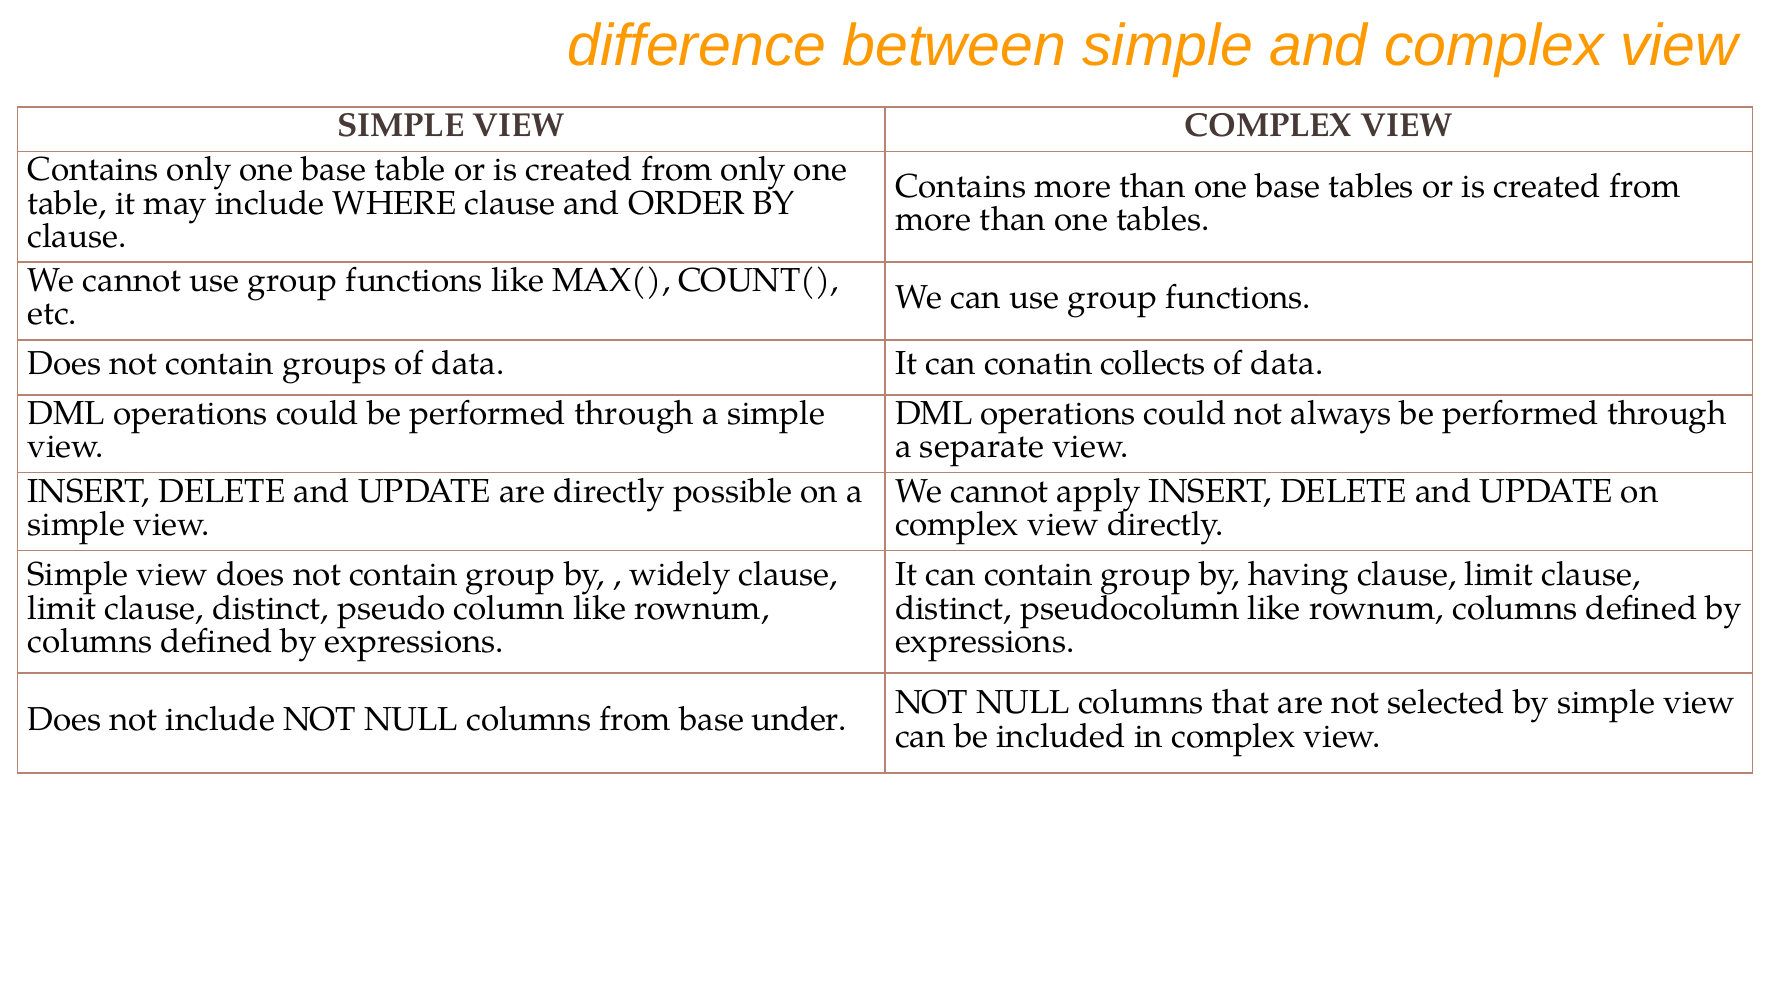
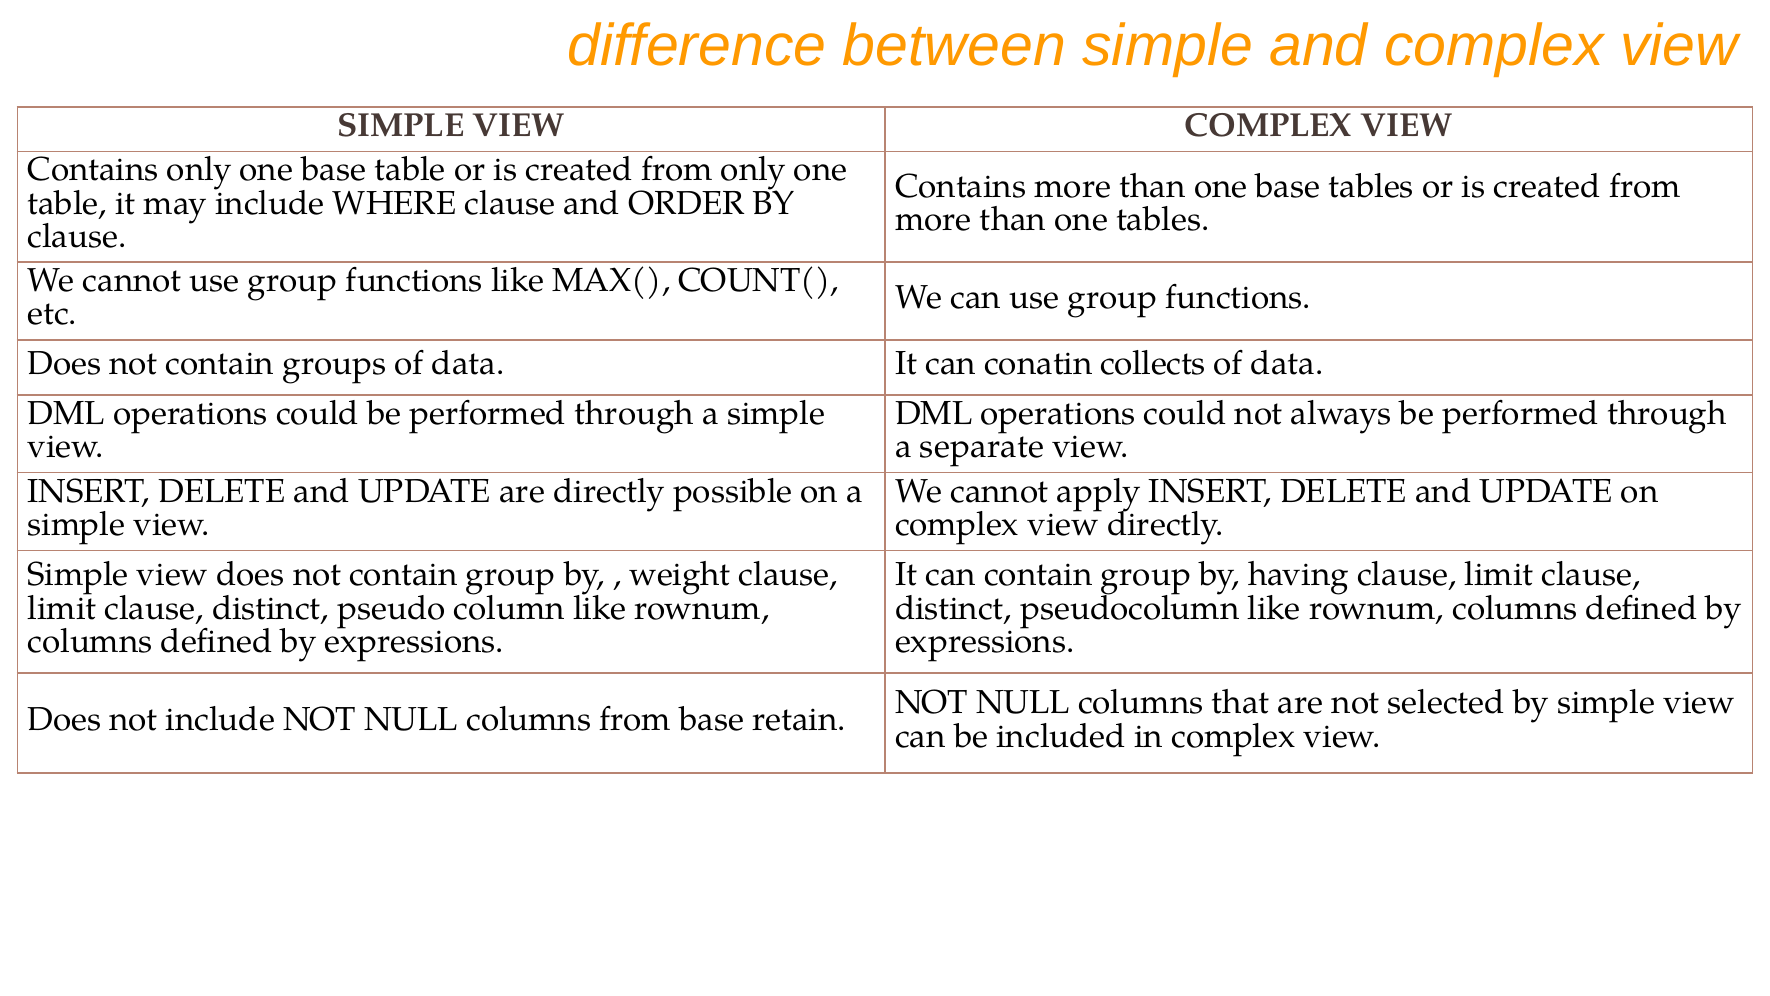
widely: widely -> weight
under: under -> retain
